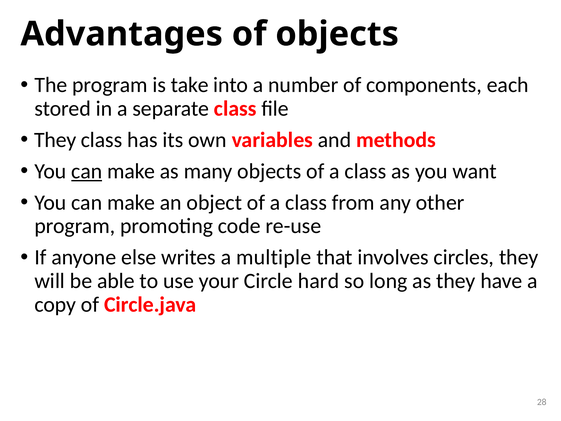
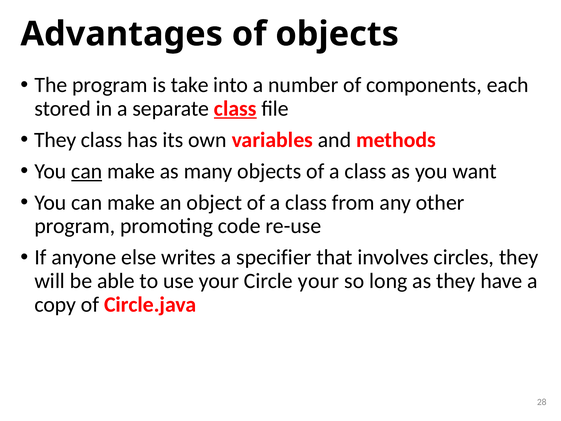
class at (235, 108) underline: none -> present
multiple: multiple -> specifier
Circle hard: hard -> your
